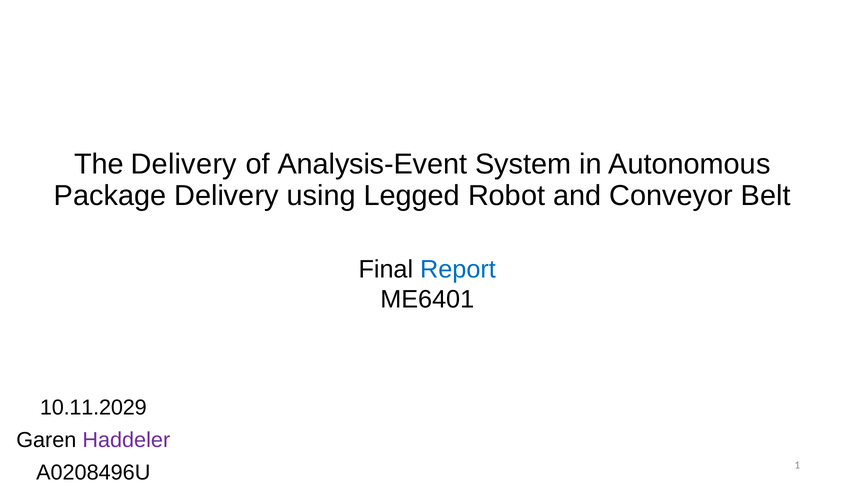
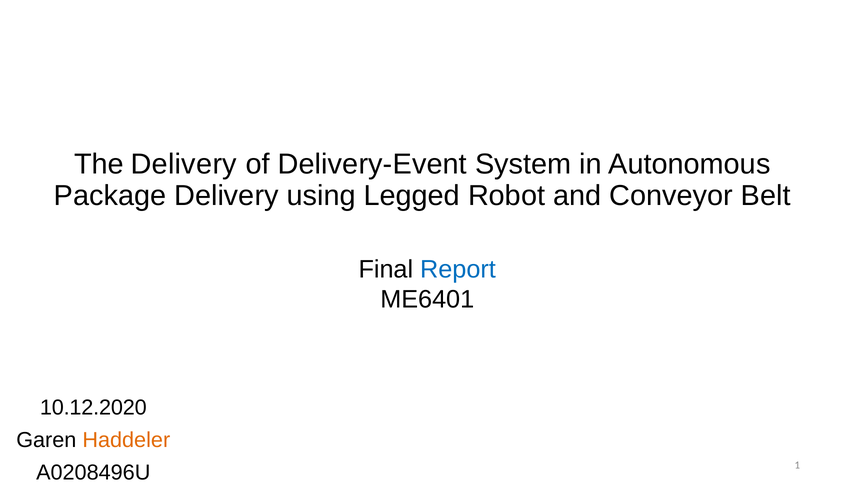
Analysis-Event: Analysis-Event -> Delivery-Event
10.11.2029: 10.11.2029 -> 10.12.2020
Haddeler colour: purple -> orange
